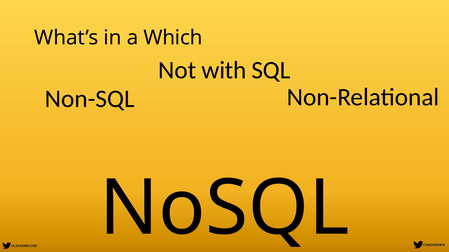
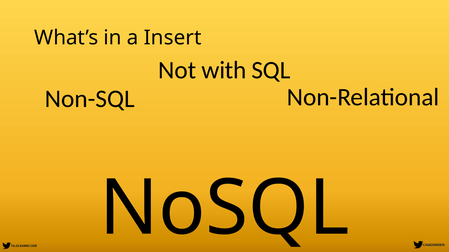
Which: Which -> Insert
